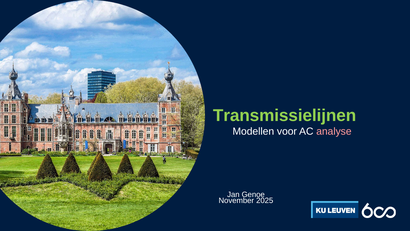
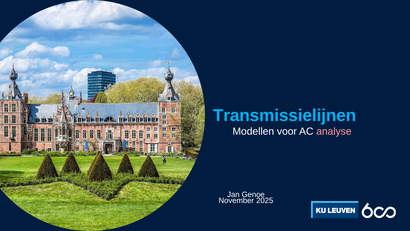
Transmissielijnen colour: light green -> light blue
